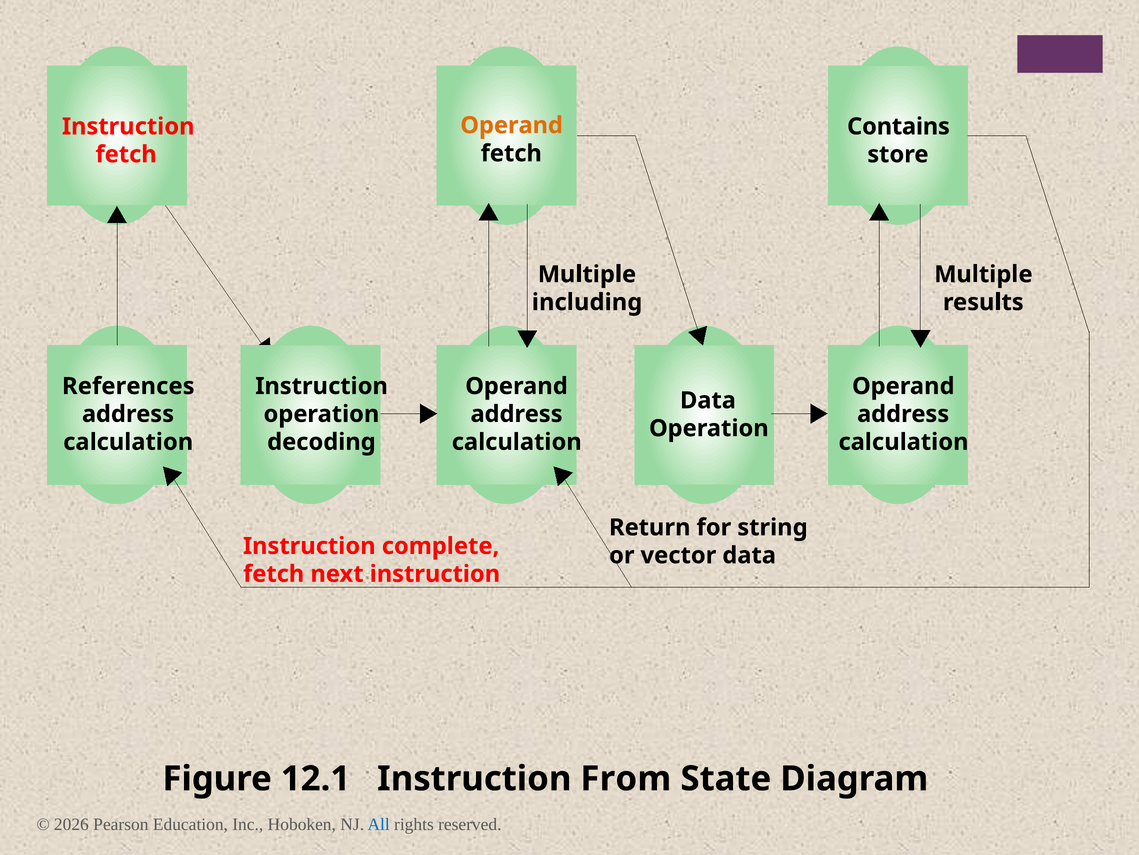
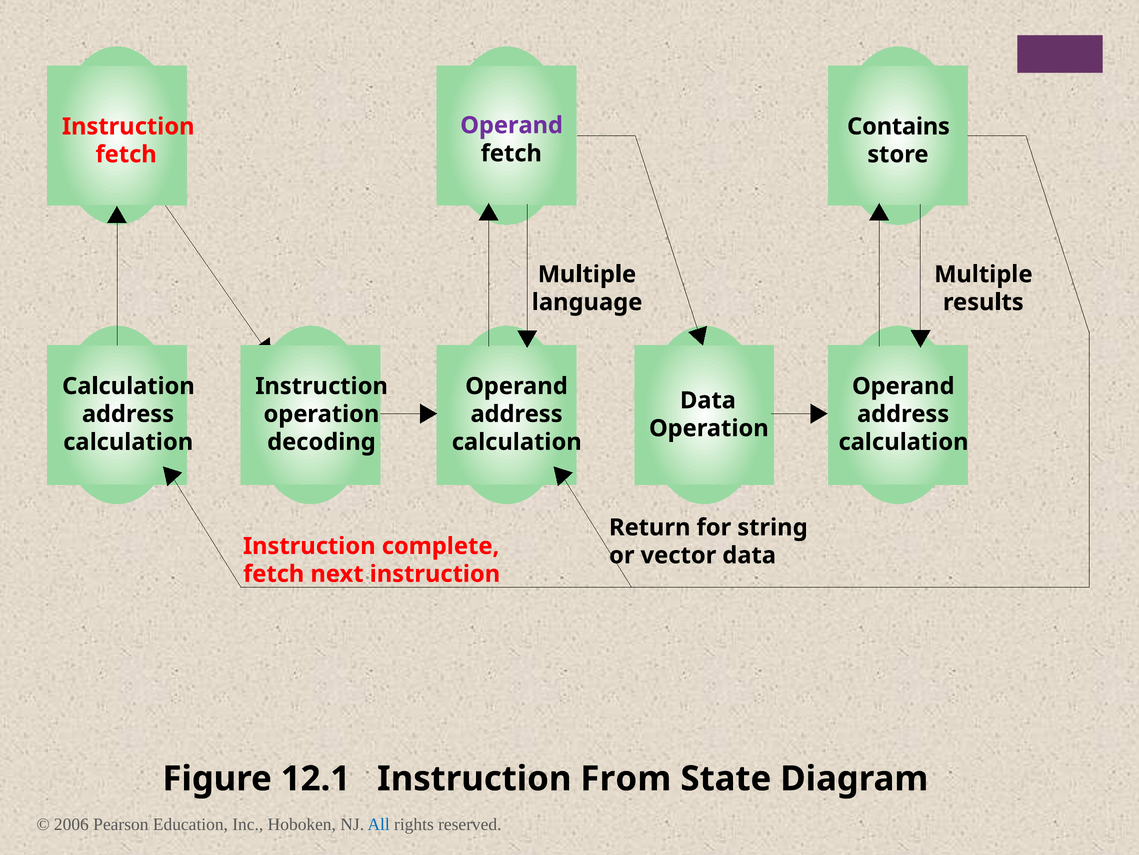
Operand at (512, 125) colour: orange -> purple
including: including -> language
References at (128, 386): References -> Calculation
2026: 2026 -> 2006
